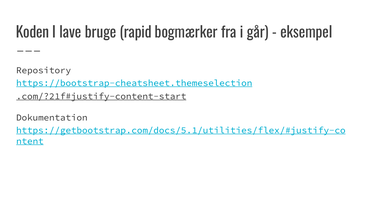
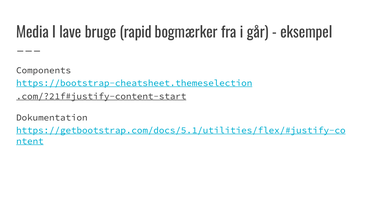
Koden: Koden -> Media
Repository: Repository -> Components
